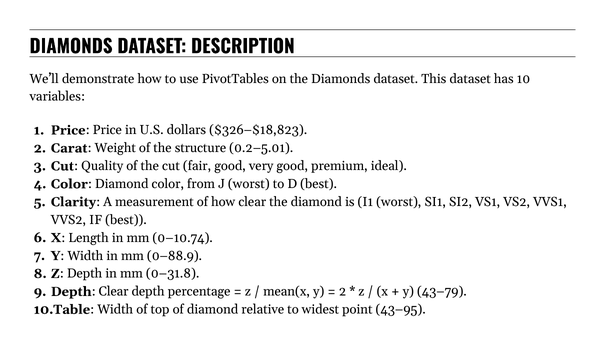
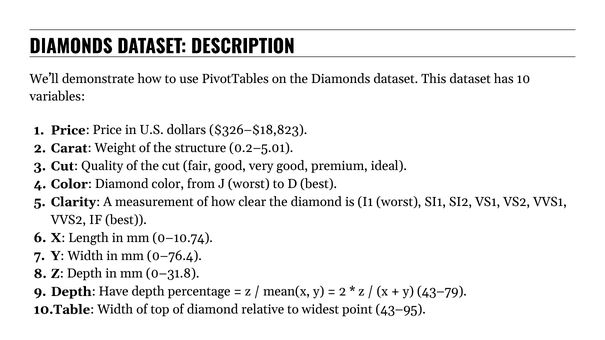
0–88.9: 0–88.9 -> 0–76.4
Depth Clear: Clear -> Have
